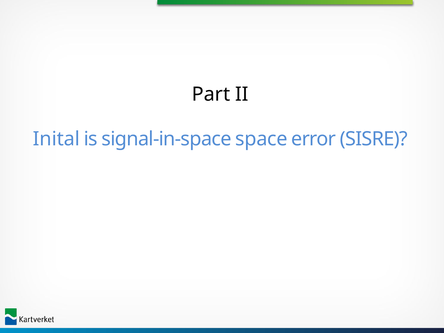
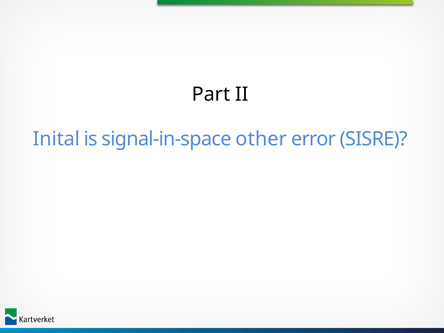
space: space -> other
